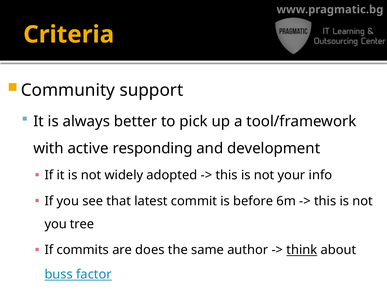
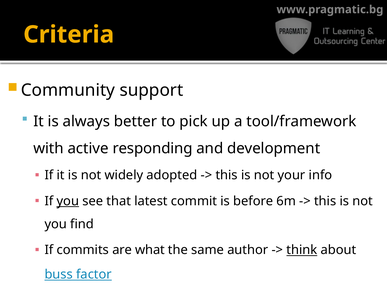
you at (68, 201) underline: none -> present
tree: tree -> find
does: does -> what
